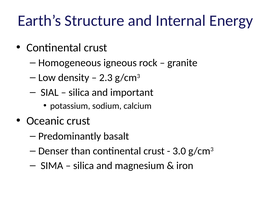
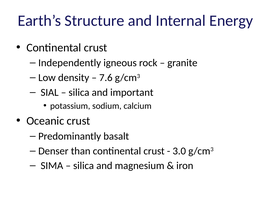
Homogeneous: Homogeneous -> Independently
2.3: 2.3 -> 7.6
